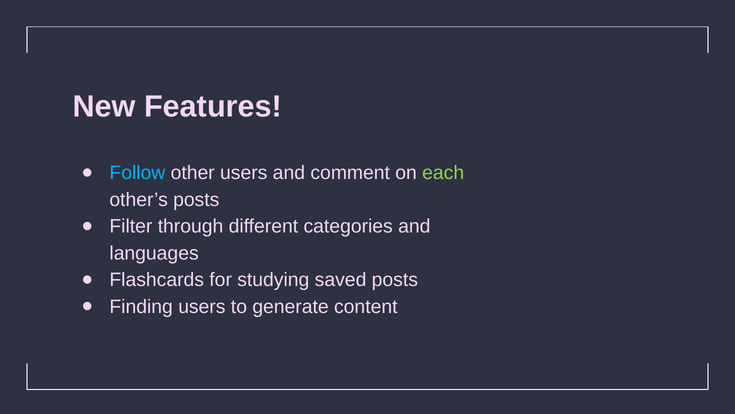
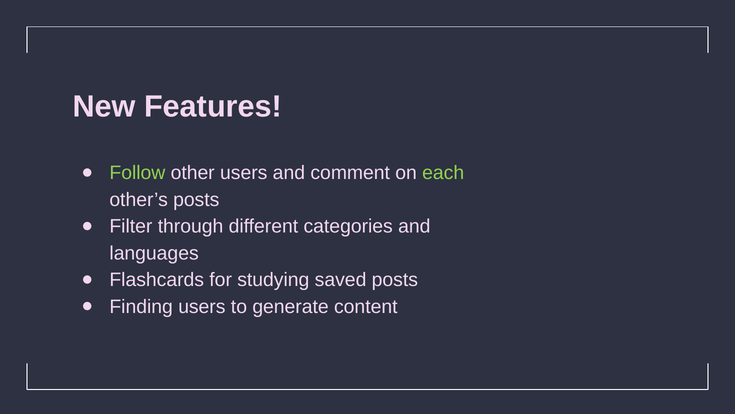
Follow colour: light blue -> light green
